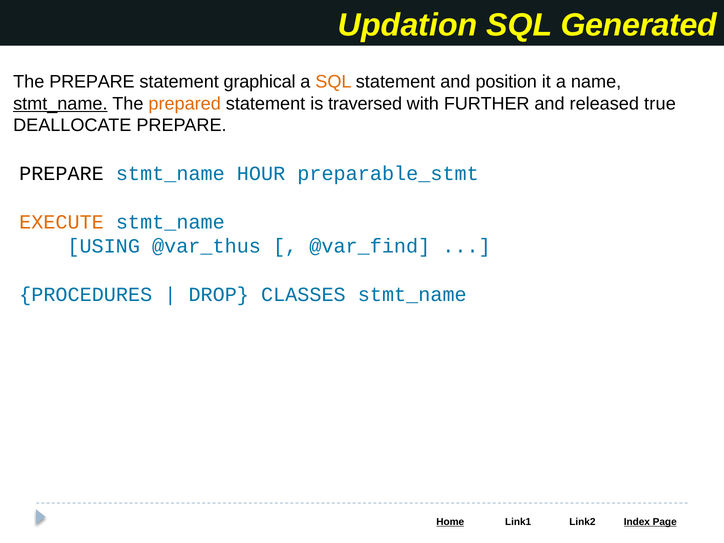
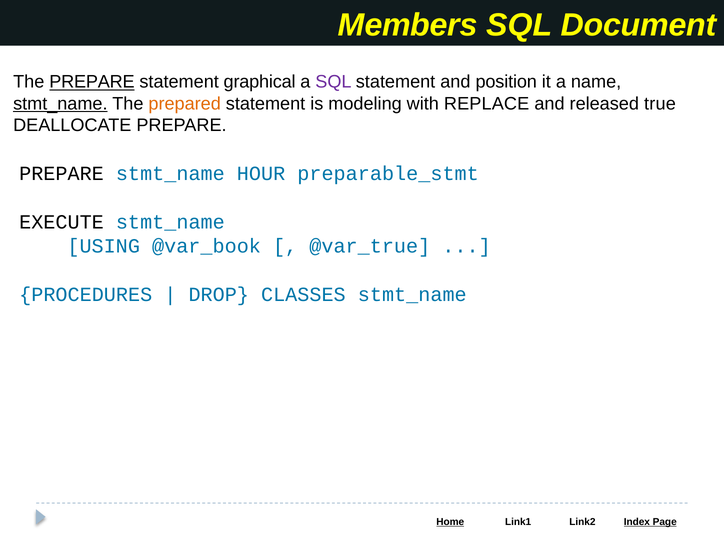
Updation: Updation -> Members
Generated: Generated -> Document
PREPARE at (92, 82) underline: none -> present
SQL at (333, 82) colour: orange -> purple
traversed: traversed -> modeling
FURTHER: FURTHER -> REPLACE
EXECUTE colour: orange -> black
@var_thus: @var_thus -> @var_book
@var_find: @var_find -> @var_true
